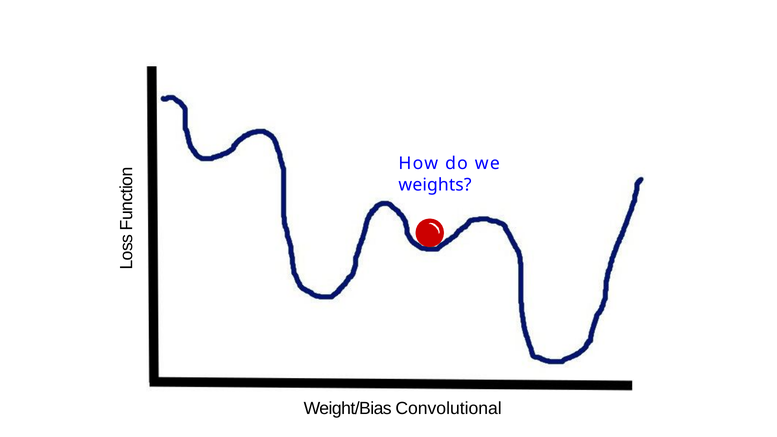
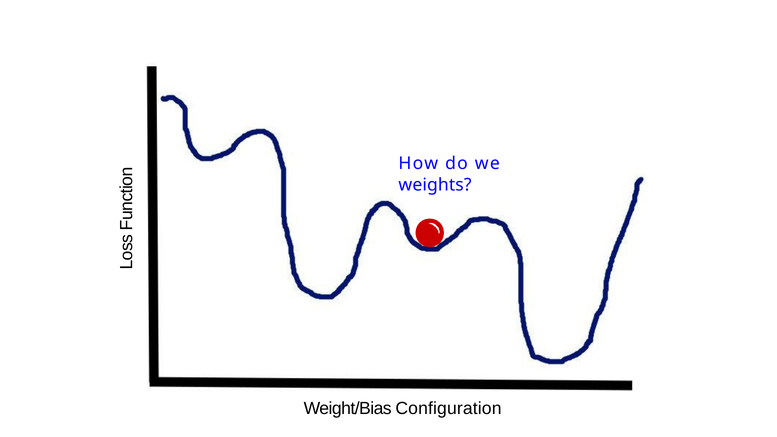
Convolutional: Convolutional -> Configuration
